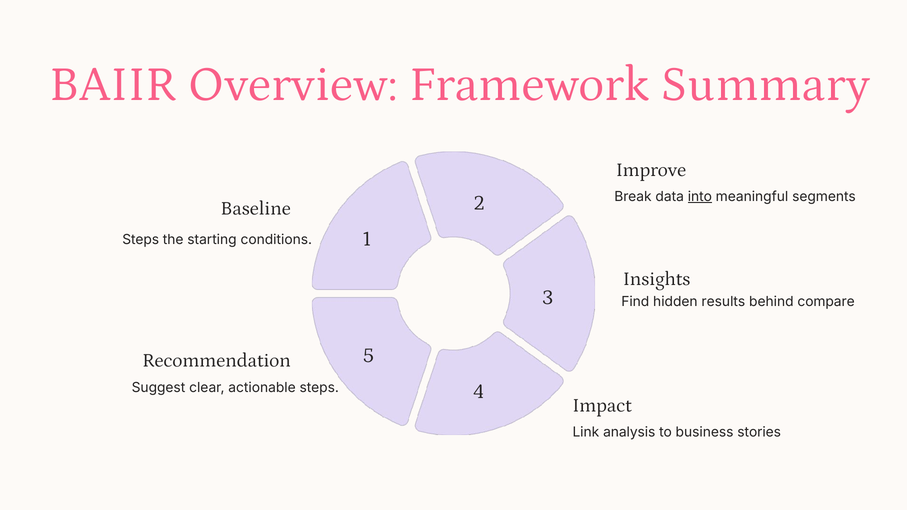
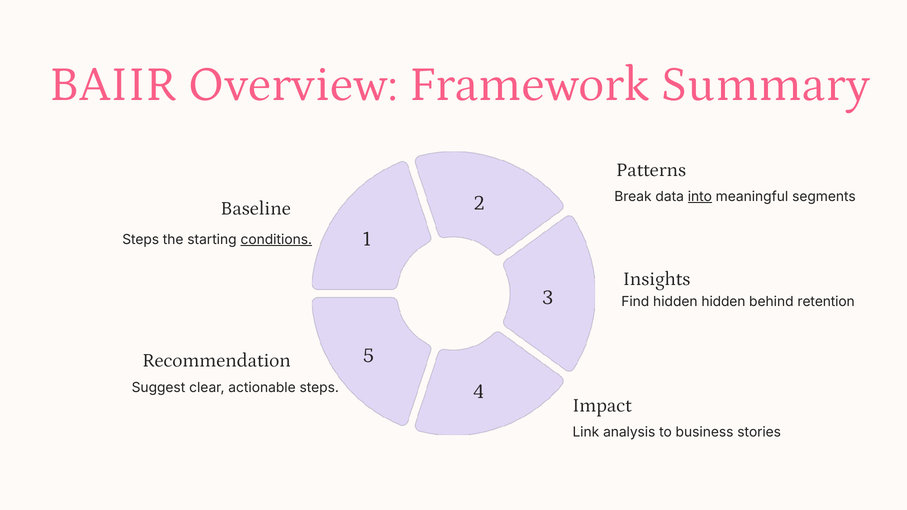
Improve: Improve -> Patterns
conditions underline: none -> present
hidden results: results -> hidden
compare: compare -> retention
